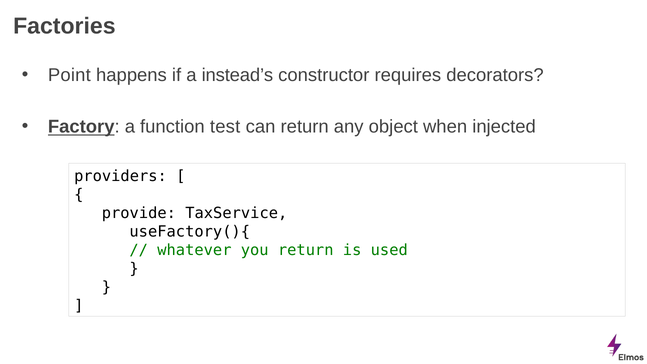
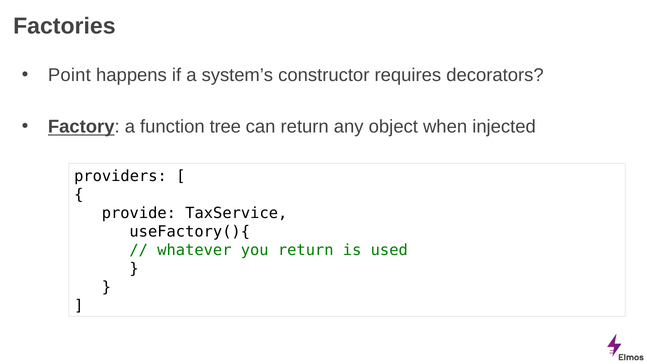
instead’s: instead’s -> system’s
test: test -> tree
